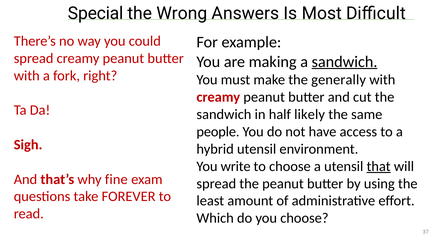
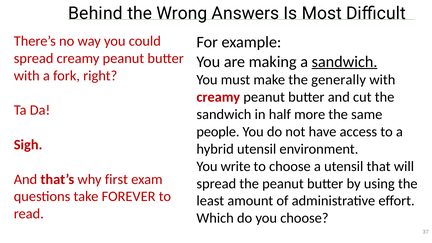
Special: Special -> Behind
likely: likely -> more
that underline: present -> none
fine: fine -> first
